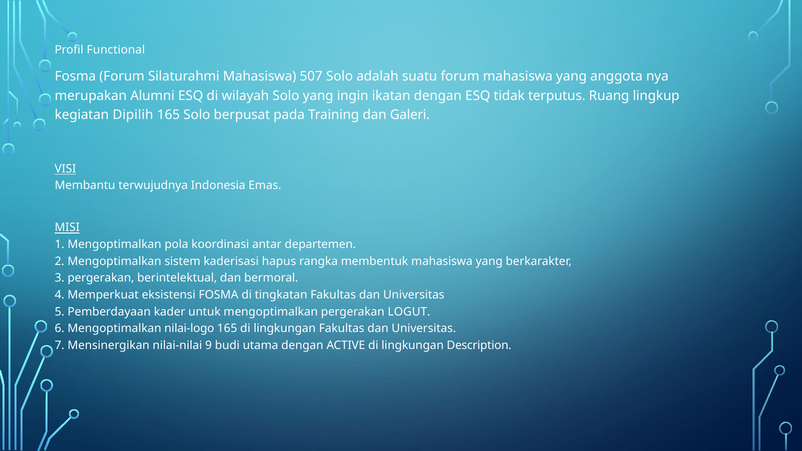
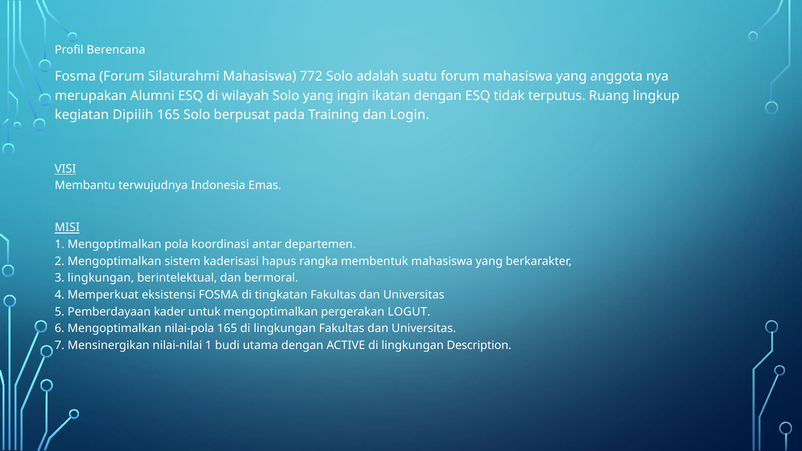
Functional: Functional -> Berencana
507: 507 -> 772
Galeri: Galeri -> Login
3 pergerakan: pergerakan -> lingkungan
nilai-logo: nilai-logo -> nilai-pola
nilai-nilai 9: 9 -> 1
